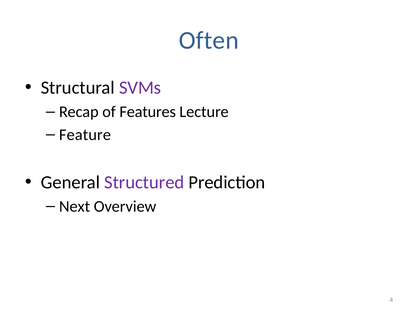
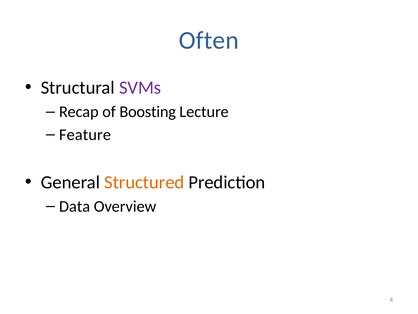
Features: Features -> Boosting
Structured colour: purple -> orange
Next: Next -> Data
